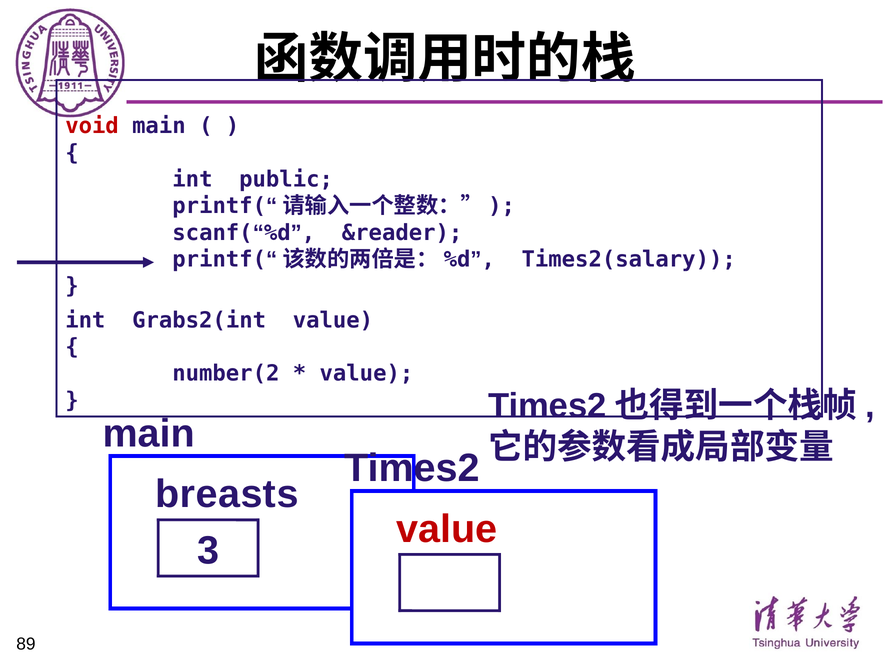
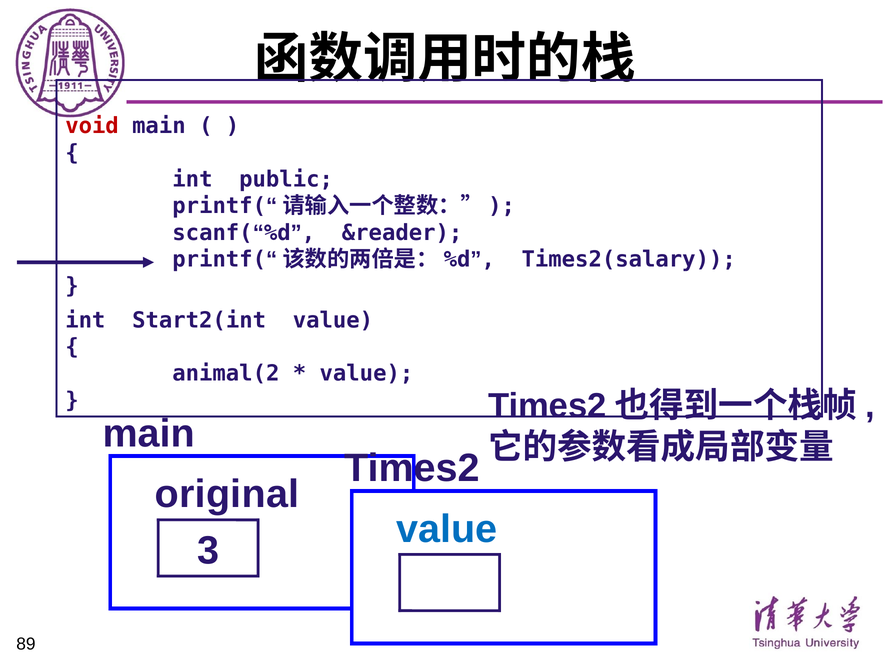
Grabs2(int: Grabs2(int -> Start2(int
number(2: number(2 -> animal(2
breasts: breasts -> original
value at (447, 529) colour: red -> blue
